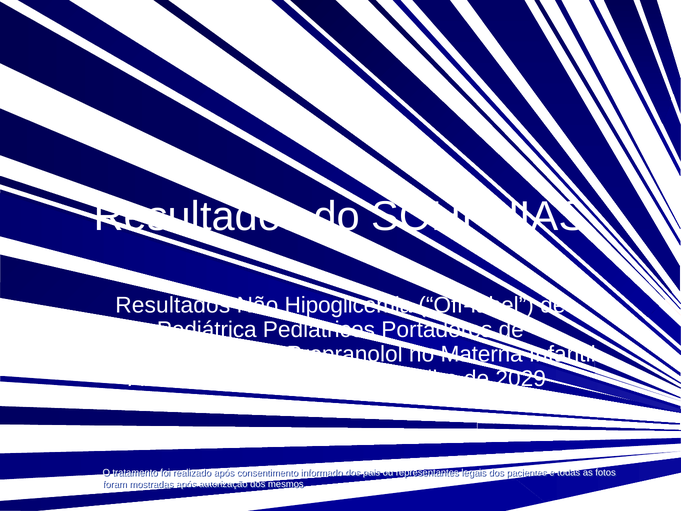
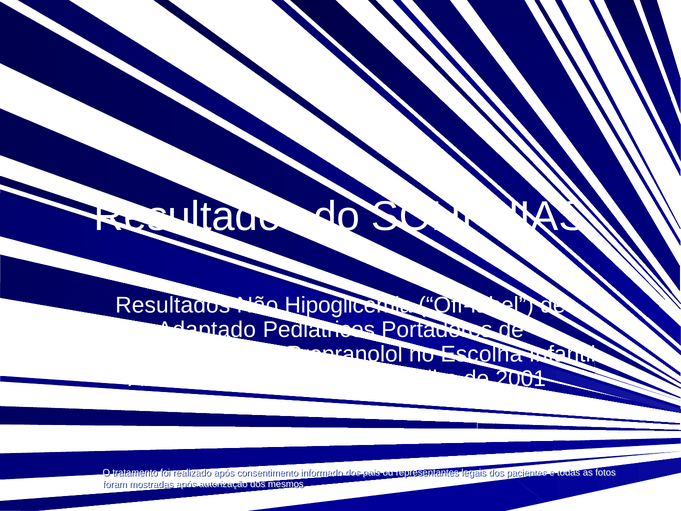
Pediátrica: Pediátrica -> Adaptado
Materna: Materna -> Escolha
2029: 2029 -> 2001
